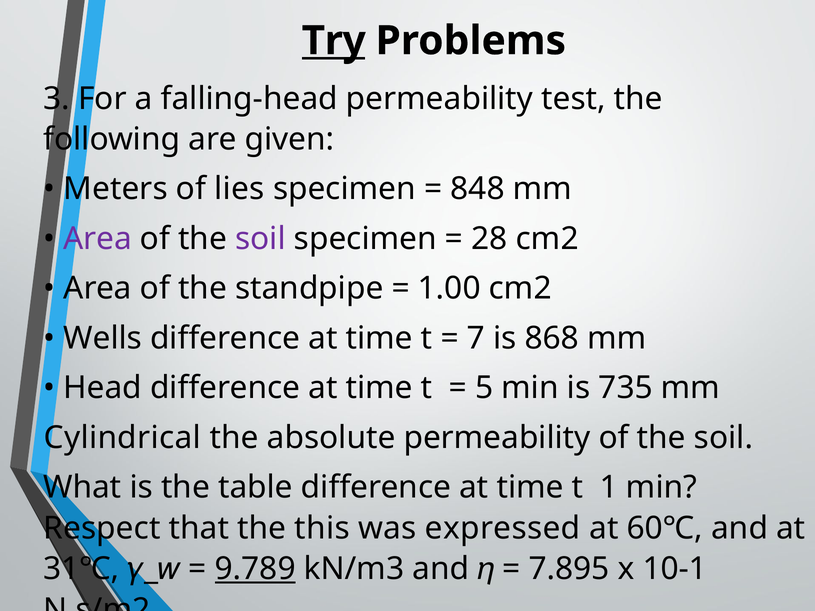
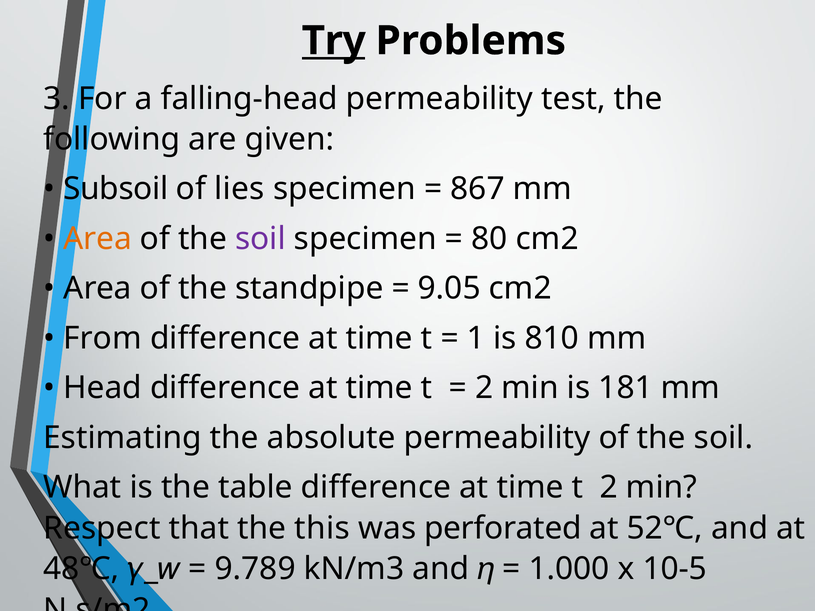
Meters: Meters -> Subsoil
848: 848 -> 867
Area at (98, 239) colour: purple -> orange
28: 28 -> 80
1.00: 1.00 -> 9.05
Wells: Wells -> From
7: 7 -> 1
868: 868 -> 810
5 at (484, 388): 5 -> 2
735: 735 -> 181
Cylindrical: Cylindrical -> Estimating
t 1: 1 -> 2
expressed: expressed -> perforated
60℃: 60℃ -> 52℃
31℃: 31℃ -> 48℃
9.789 underline: present -> none
7.895: 7.895 -> 1.000
10-1: 10-1 -> 10-5
